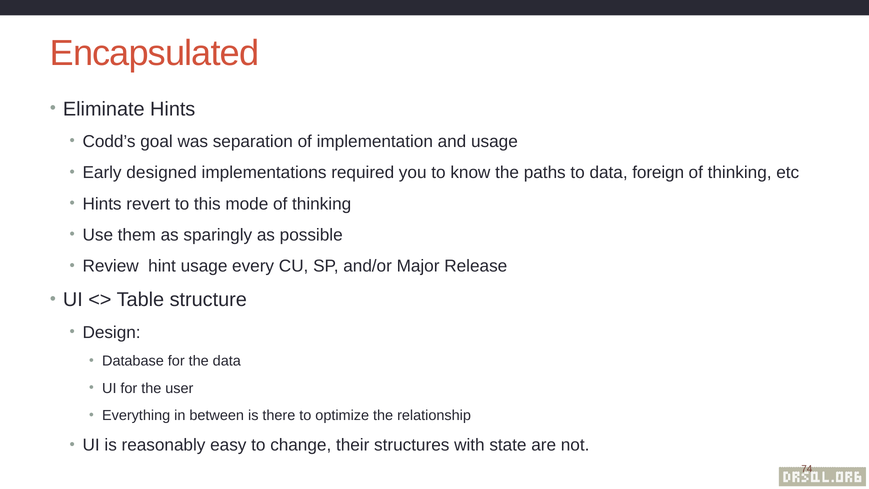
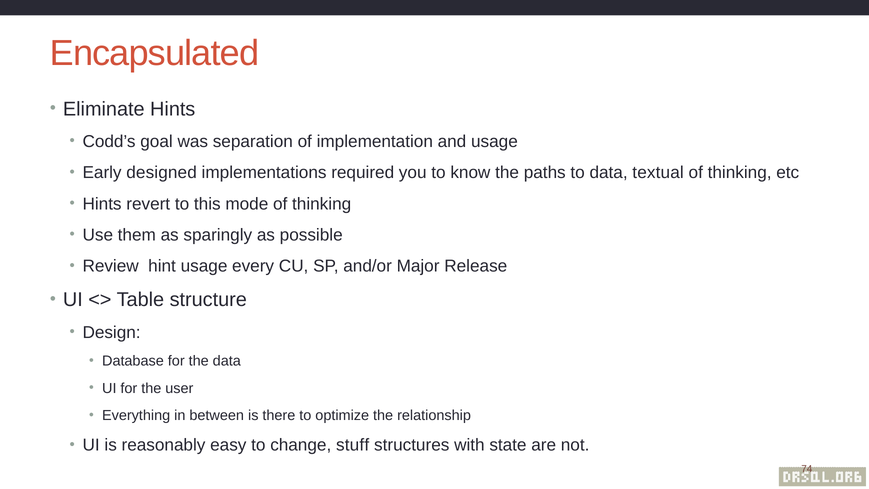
foreign: foreign -> textual
their: their -> stuff
